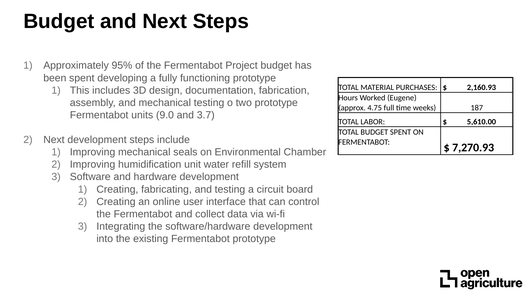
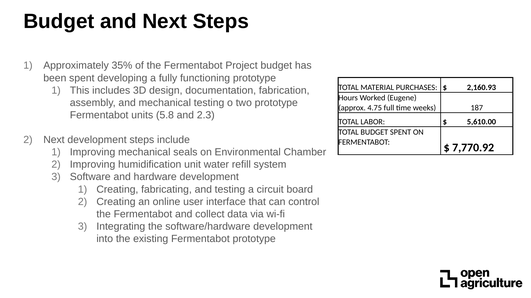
95%: 95% -> 35%
9.0: 9.0 -> 5.8
3.7: 3.7 -> 2.3
7,270.93: 7,270.93 -> 7,770.92
